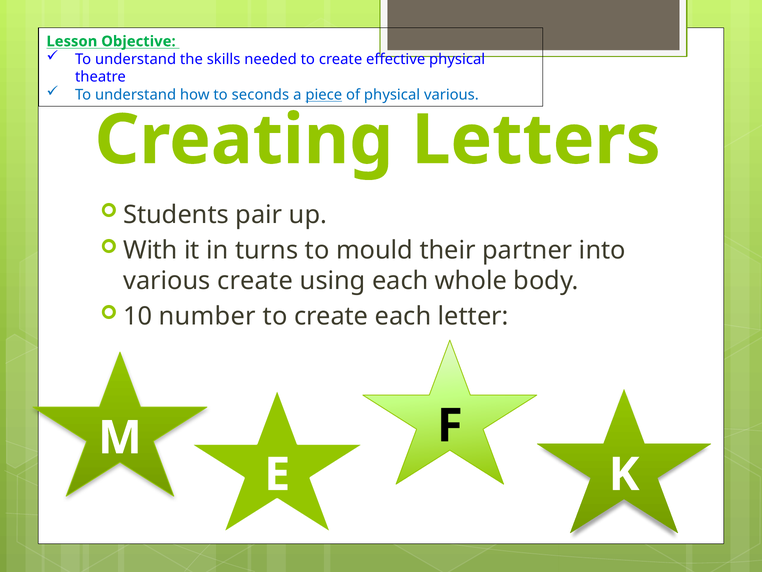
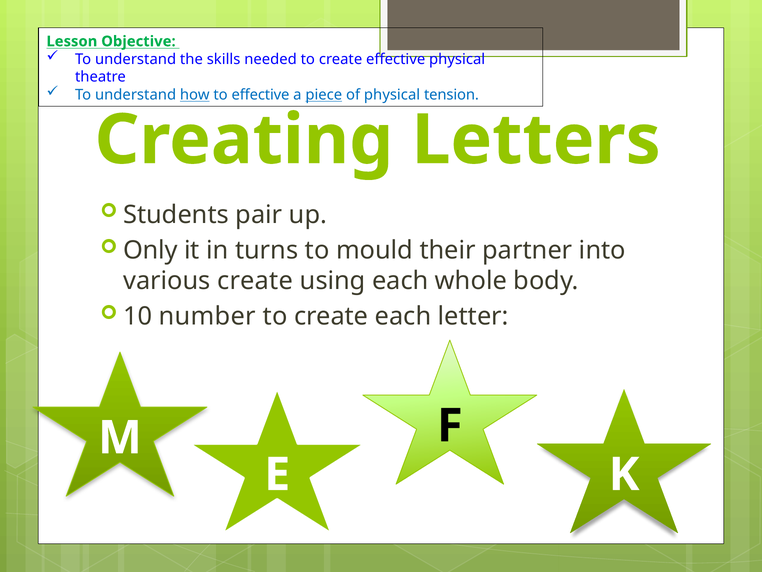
how underline: none -> present
to seconds: seconds -> effective
physical various: various -> tension
With: With -> Only
